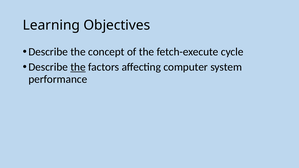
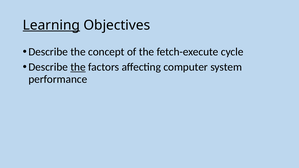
Learning underline: none -> present
